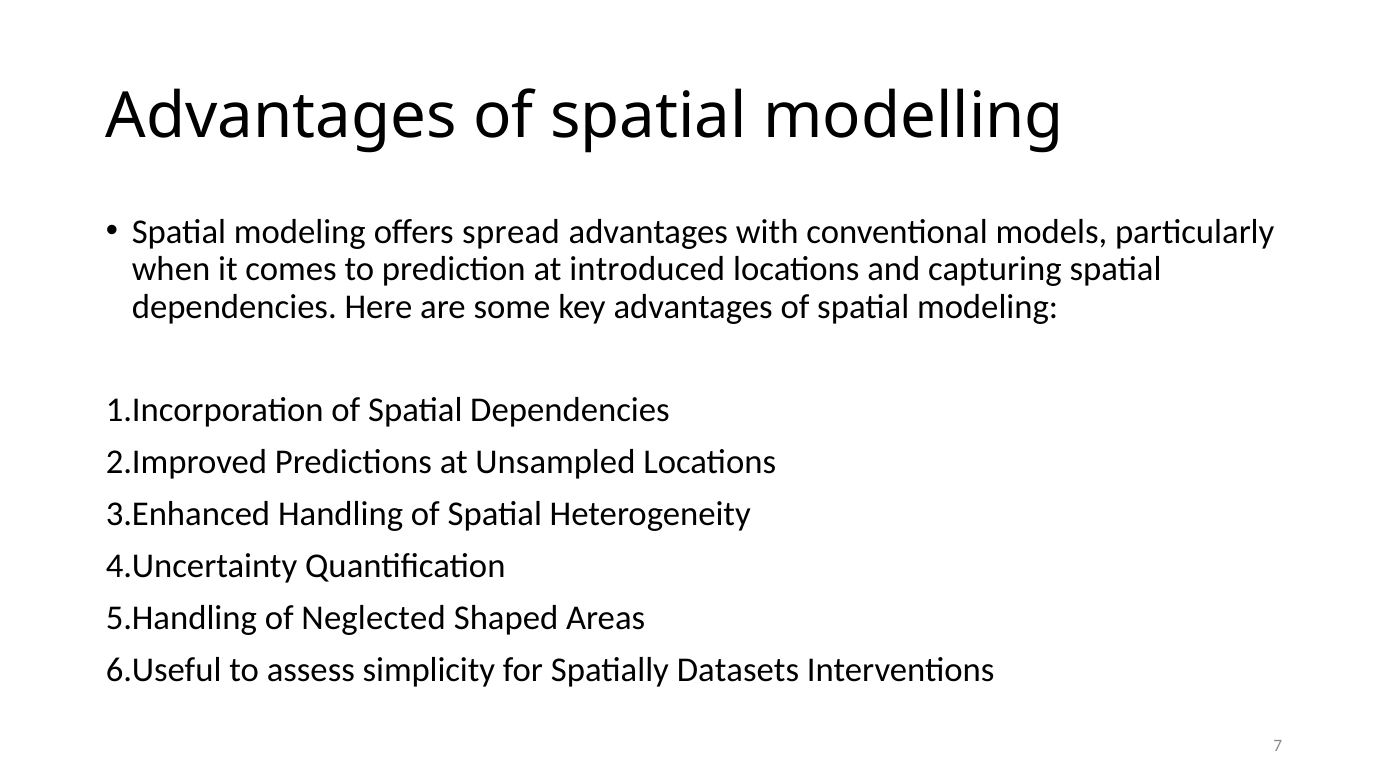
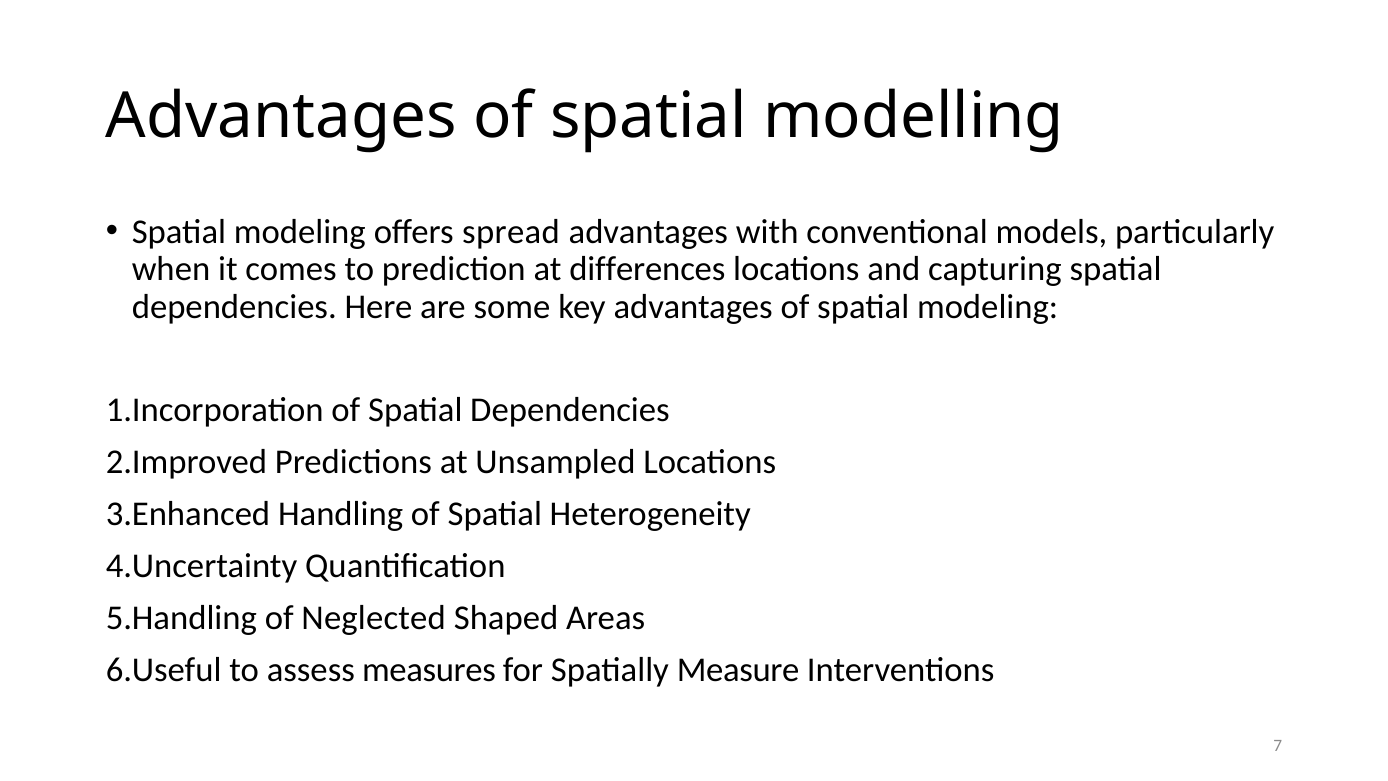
introduced: introduced -> differences
simplicity: simplicity -> measures
Datasets: Datasets -> Measure
